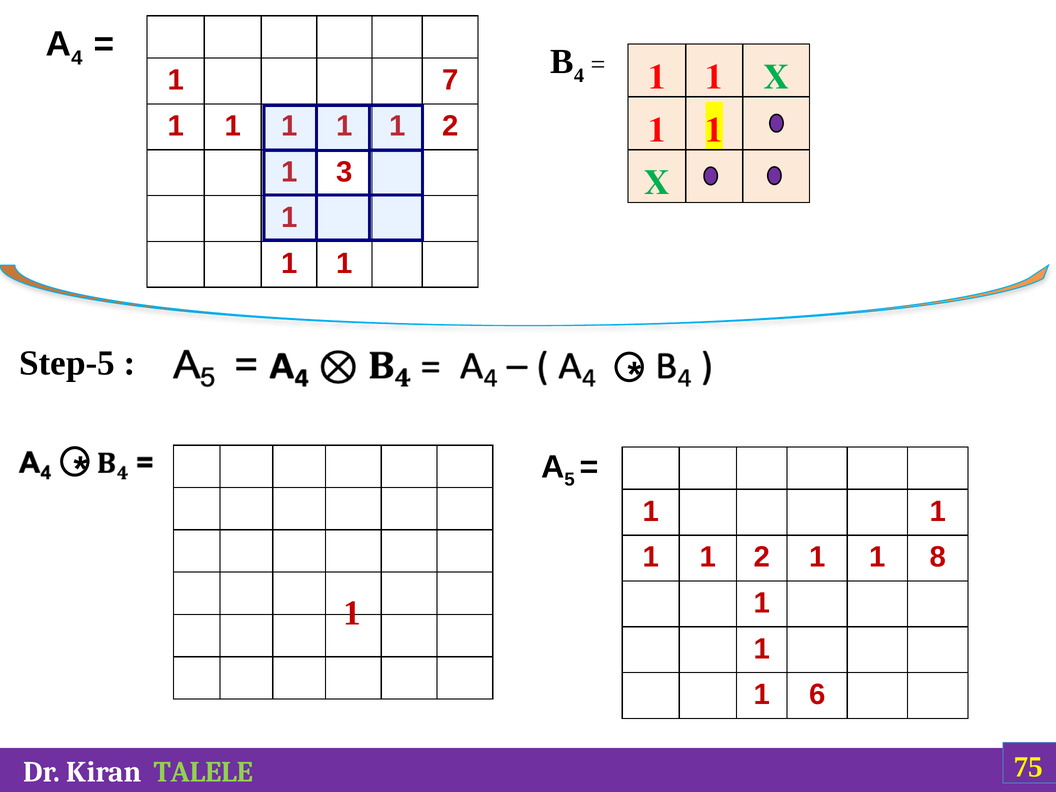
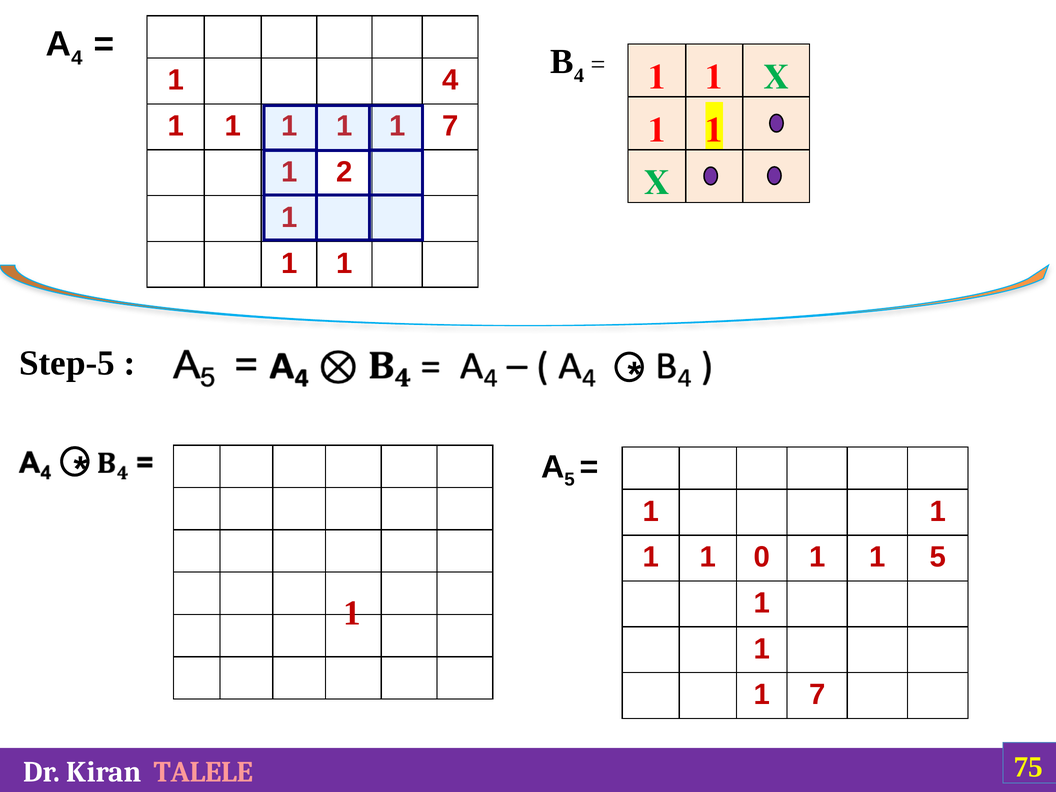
1 7: 7 -> 4
2 at (450, 126): 2 -> 7
3: 3 -> 2
2 at (762, 557): 2 -> 0
1 8: 8 -> 5
6 at (817, 695): 6 -> 7
TALELE colour: light green -> pink
